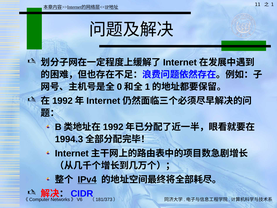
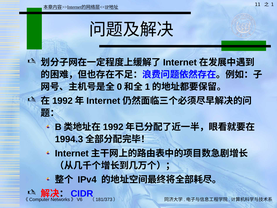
IPv4 underline: present -> none
